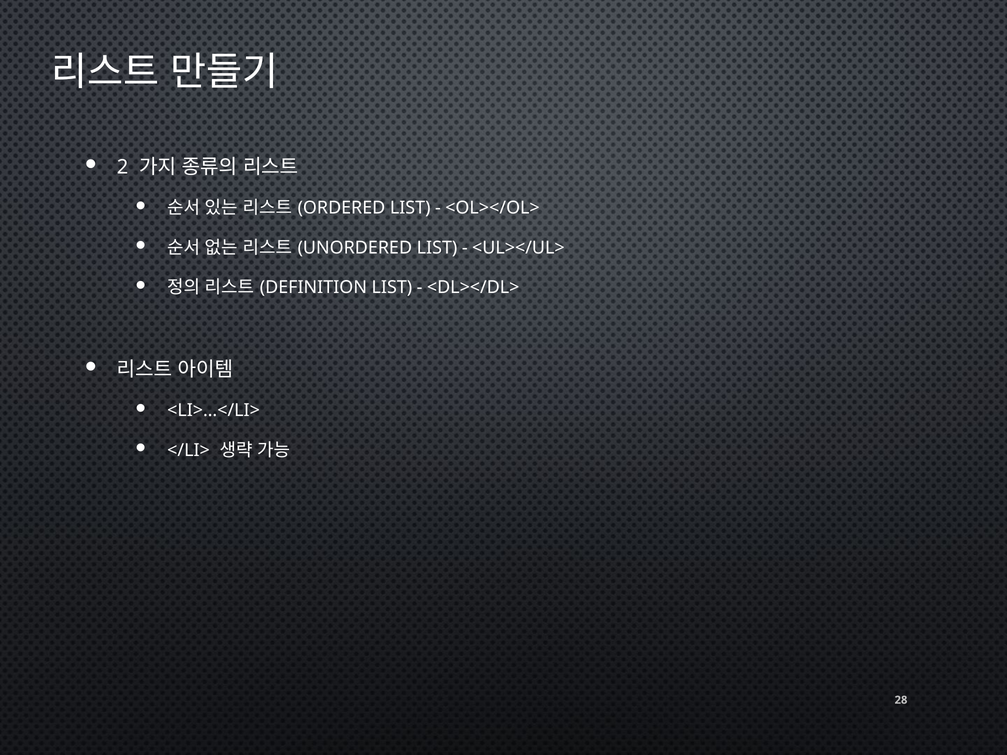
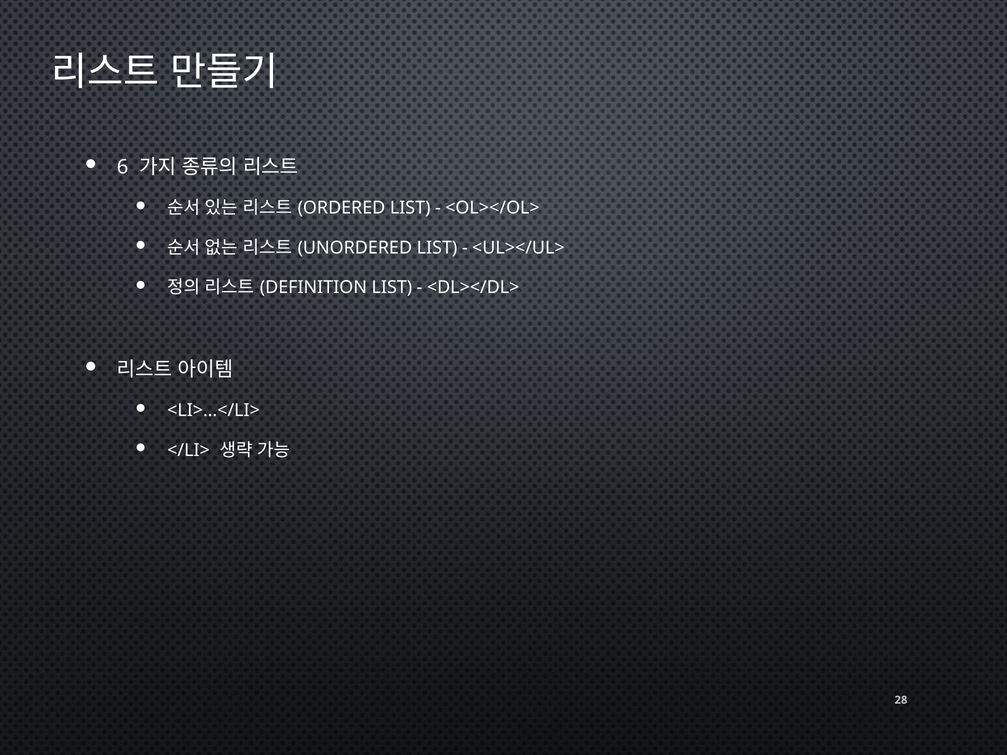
2: 2 -> 6
